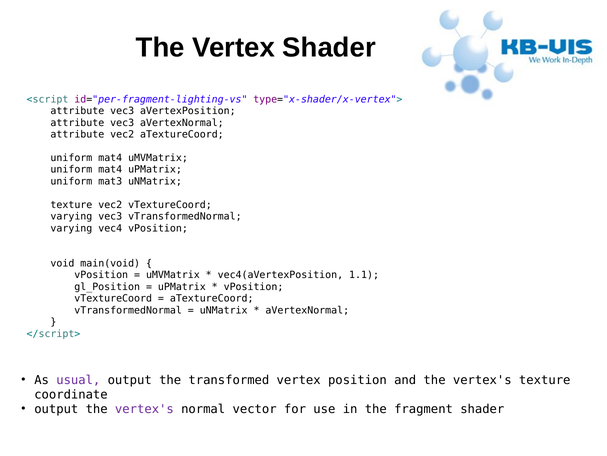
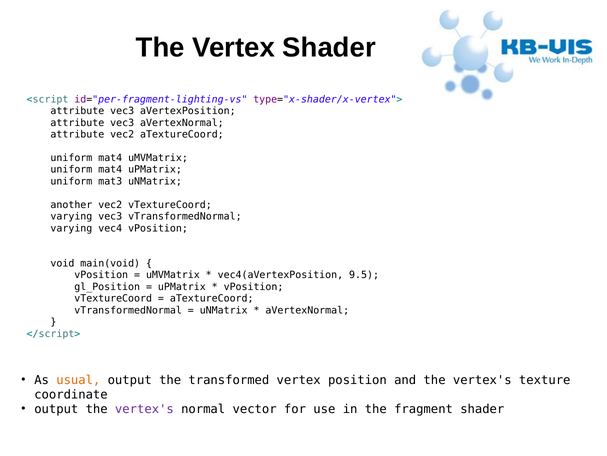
texture at (71, 204): texture -> another
1.1: 1.1 -> 9.5
usual colour: purple -> orange
